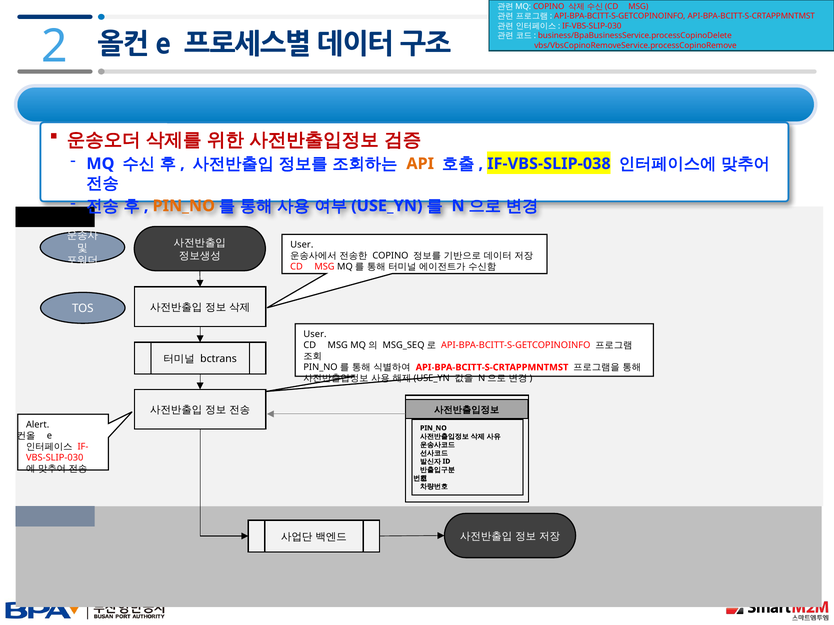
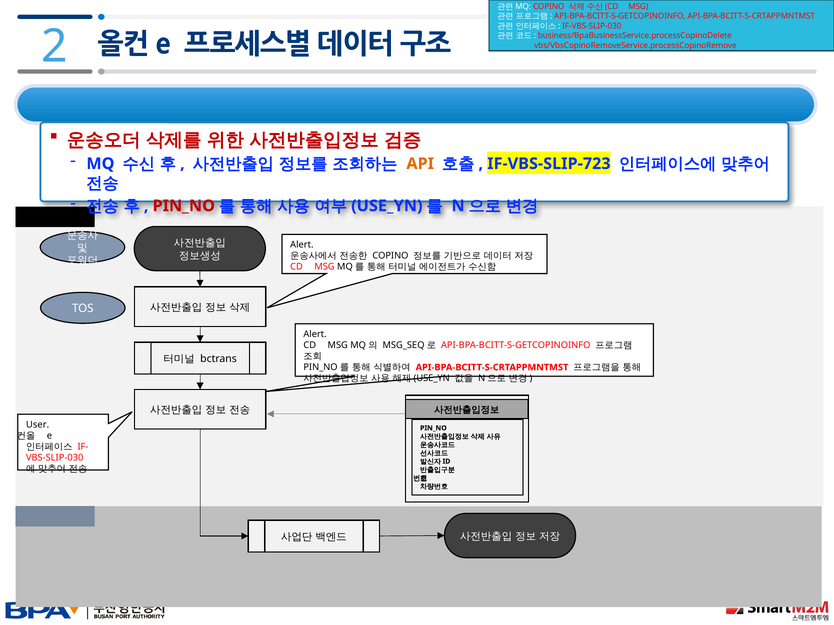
IF-VBS-SLIP-038: IF-VBS-SLIP-038 -> IF-VBS-SLIP-723
PIN_NO at (184, 206) colour: orange -> red
User at (302, 245): User -> Alert
User at (315, 334): User -> Alert
Alert: Alert -> User
